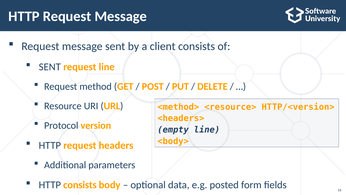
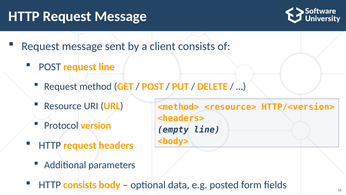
SENT at (50, 67): SENT -> POST
